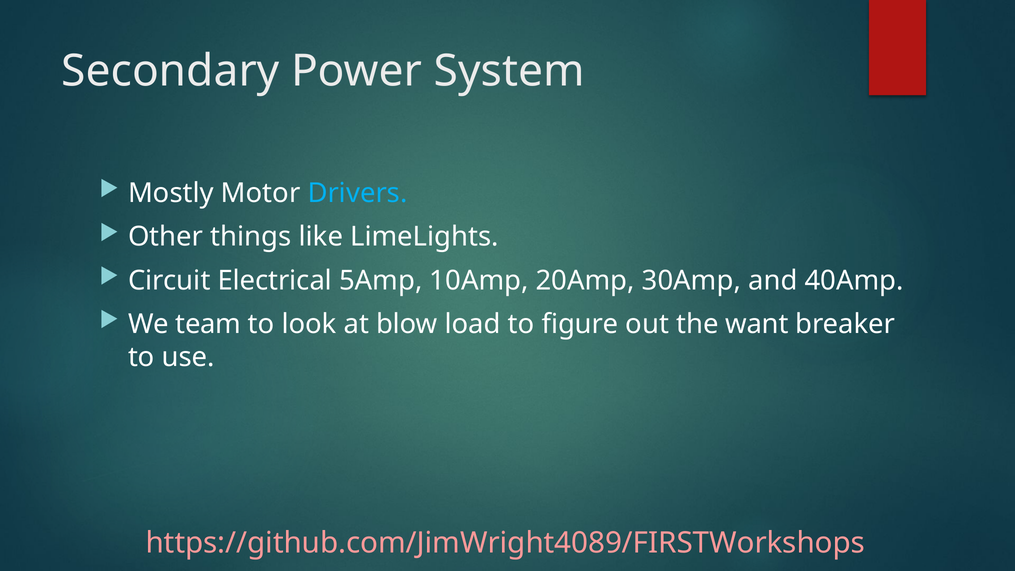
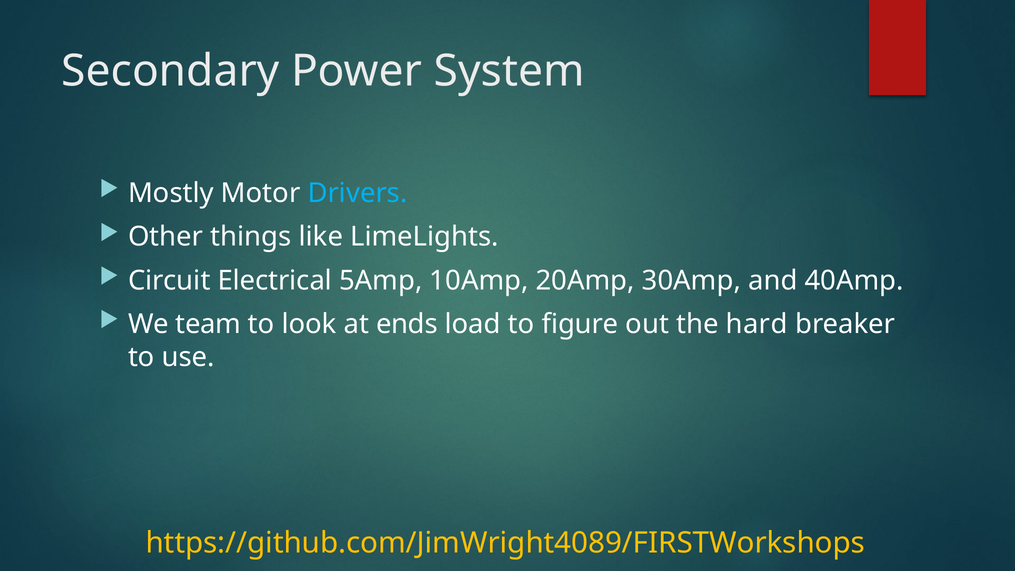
blow: blow -> ends
want: want -> hard
https://github.com/JimWright4089/FIRSTWorkshops colour: pink -> yellow
